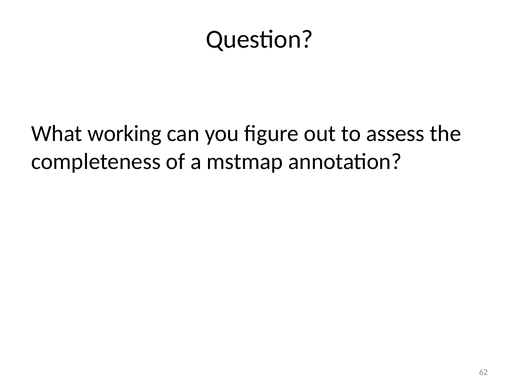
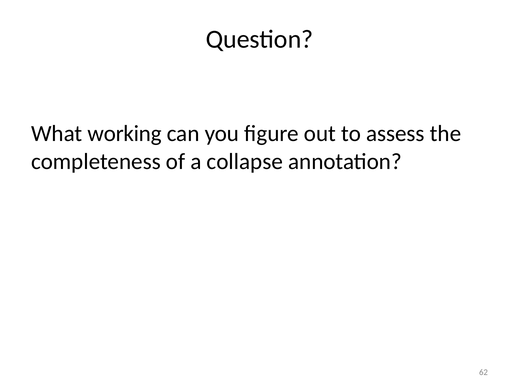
mstmap: mstmap -> collapse
